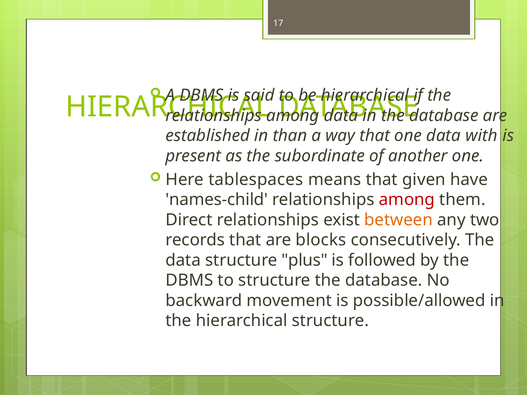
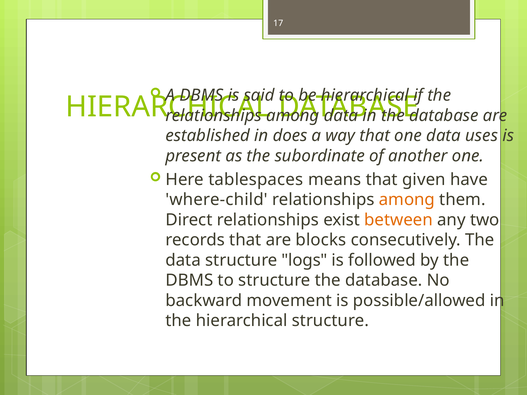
than: than -> does
with: with -> uses
names-child: names-child -> where-child
among at (407, 200) colour: red -> orange
plus: plus -> logs
